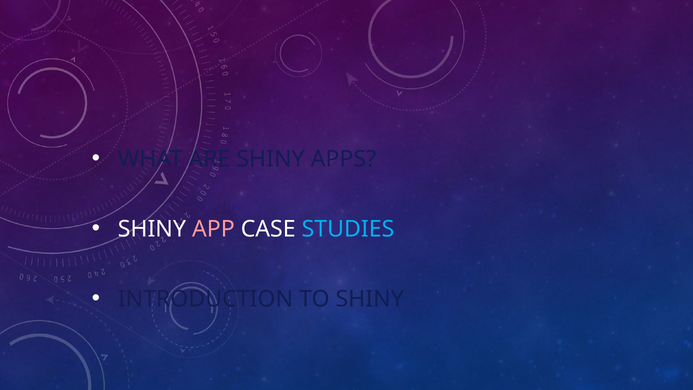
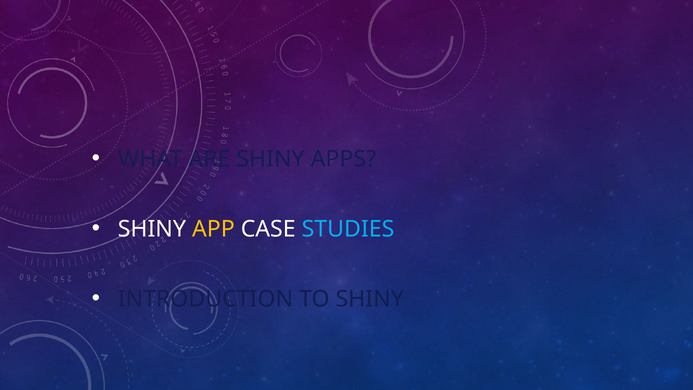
APP colour: pink -> yellow
